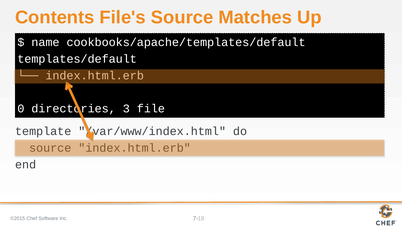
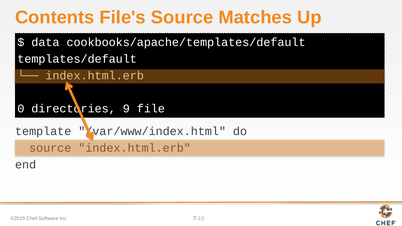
name: name -> data
3: 3 -> 9
